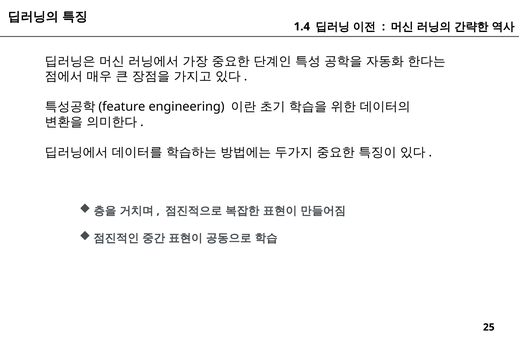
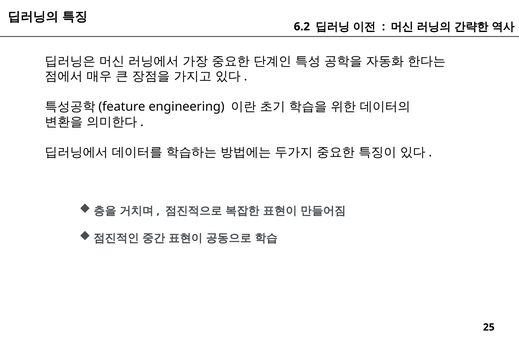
1.4: 1.4 -> 6.2
